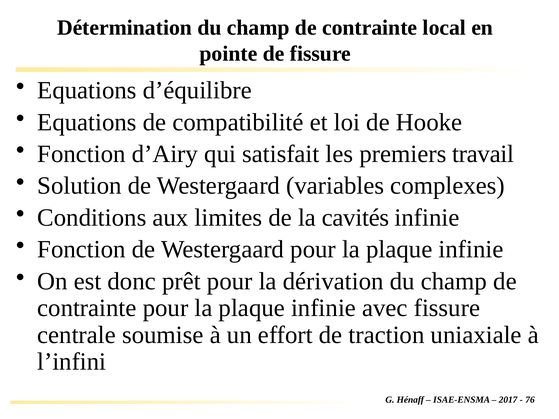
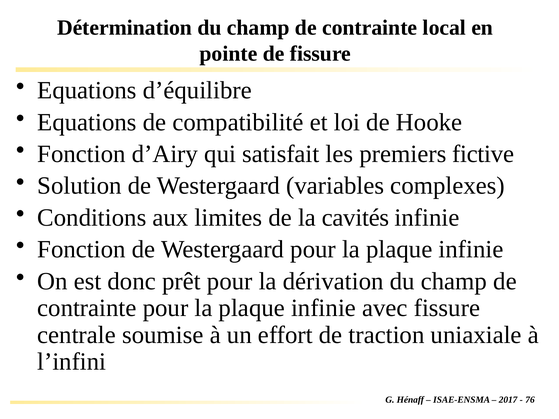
travail: travail -> fictive
